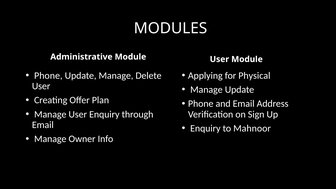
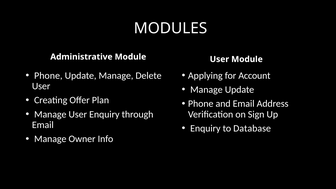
Physical: Physical -> Account
Mahnoor: Mahnoor -> Database
